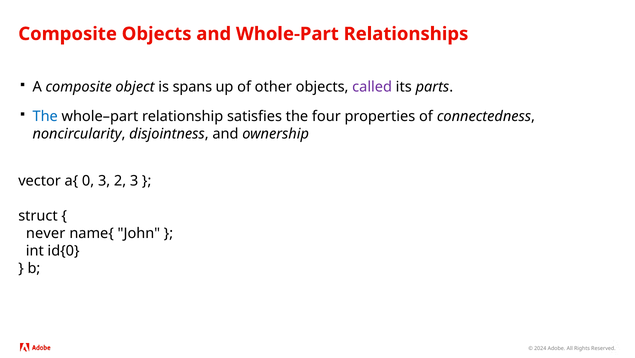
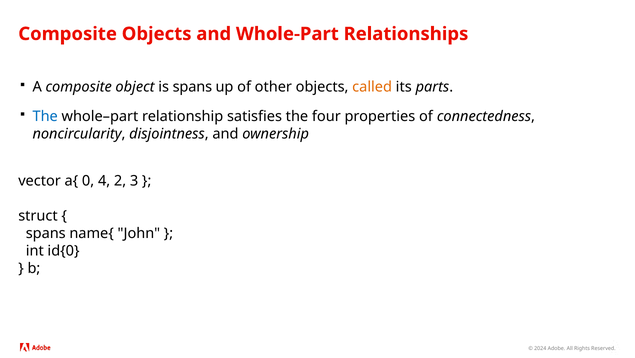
called colour: purple -> orange
0 3: 3 -> 4
never at (46, 233): never -> spans
